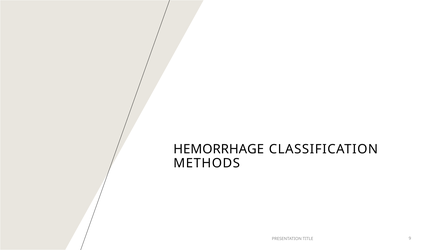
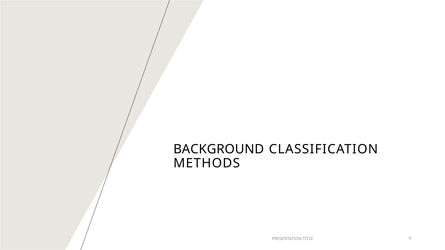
HEMORRHAGE: HEMORRHAGE -> BACKGROUND
